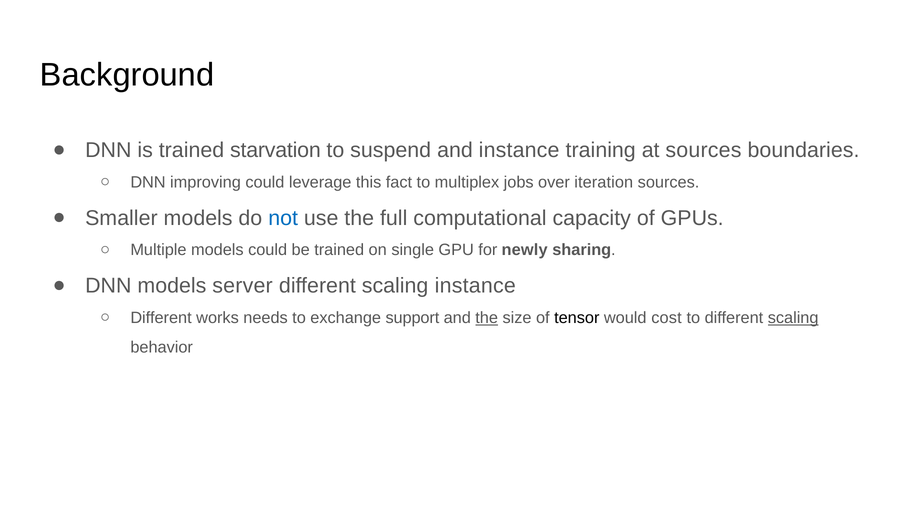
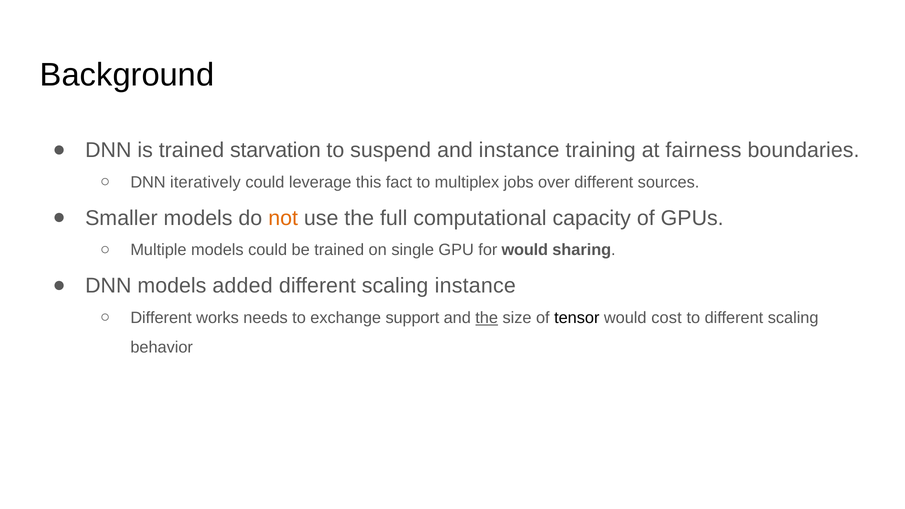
at sources: sources -> fairness
improving: improving -> iteratively
over iteration: iteration -> different
not colour: blue -> orange
for newly: newly -> would
server: server -> added
scaling at (793, 318) underline: present -> none
